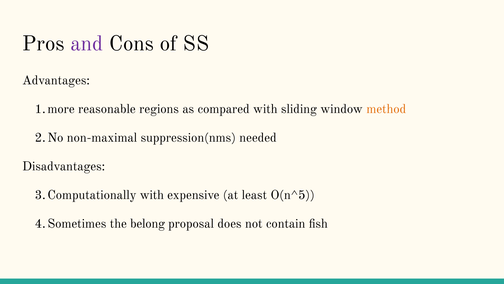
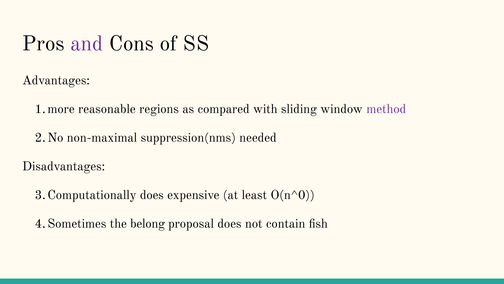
method colour: orange -> purple
with at (152, 195): with -> does
O(n^5: O(n^5 -> O(n^0
